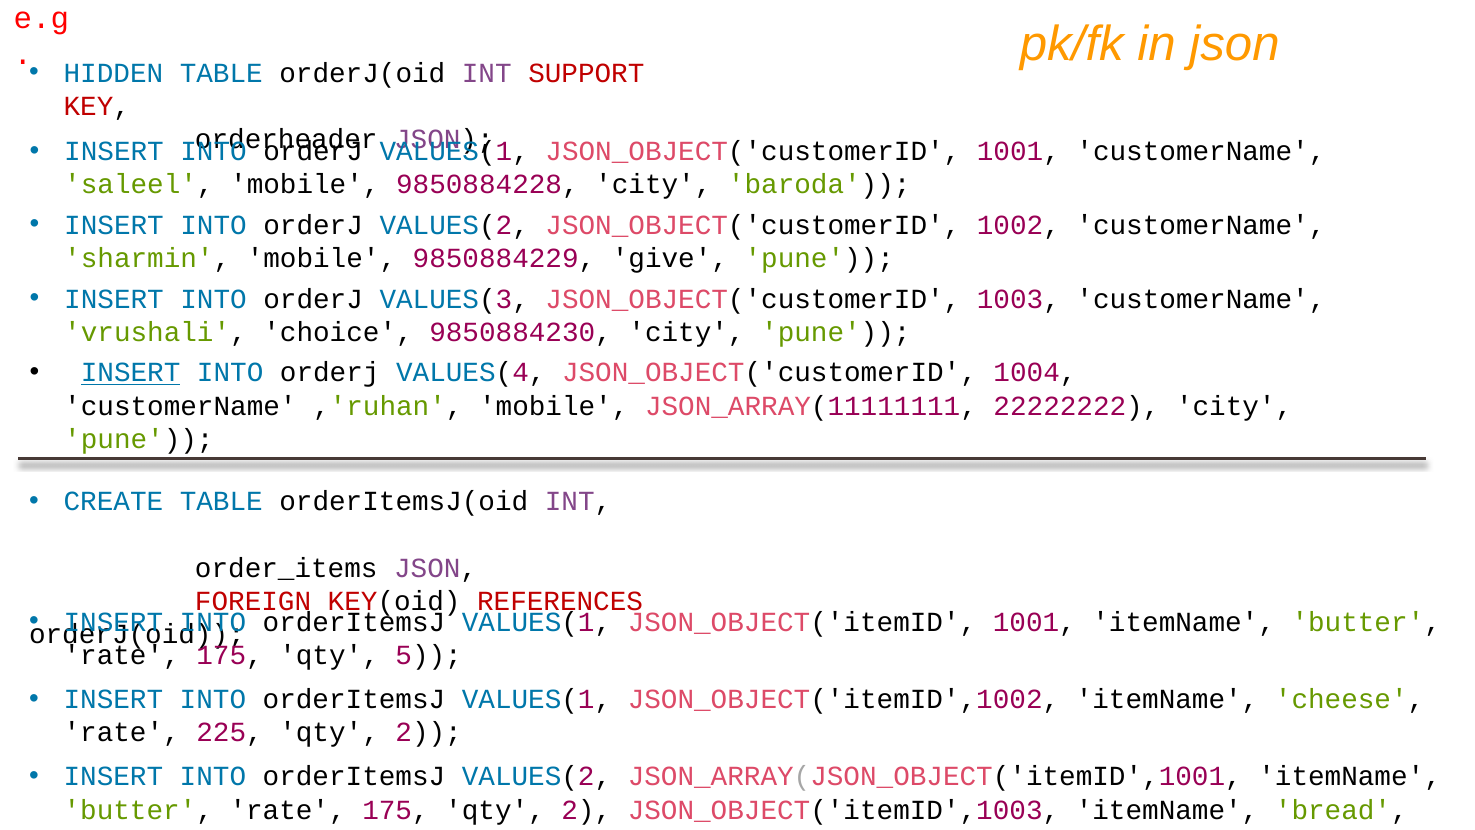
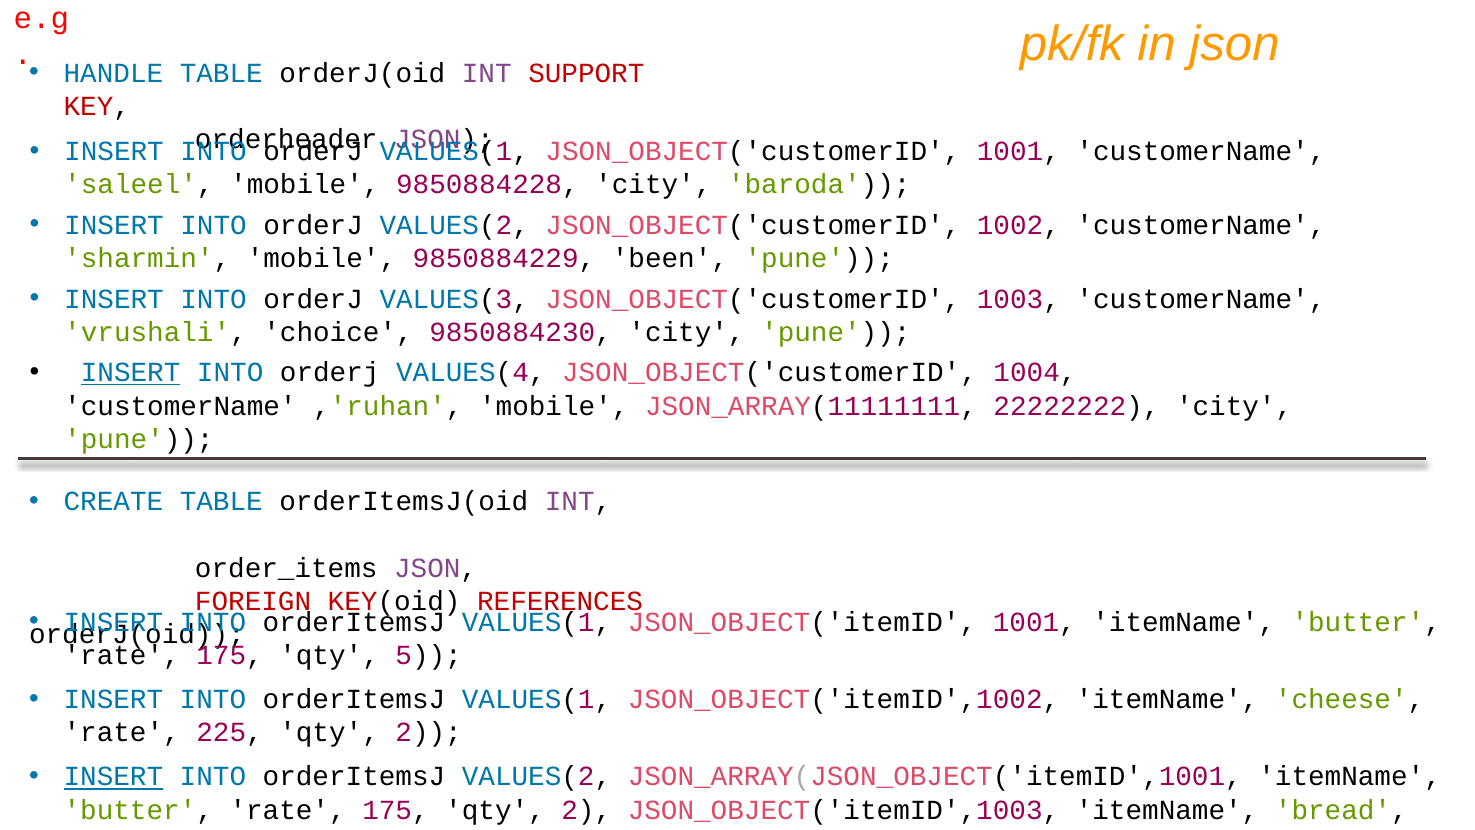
HIDDEN: HIDDEN -> HANDLE
give: give -> been
INSERT at (113, 777) underline: none -> present
